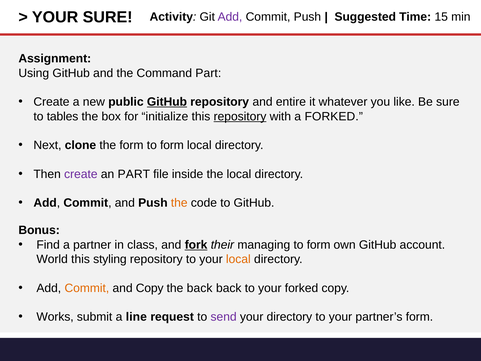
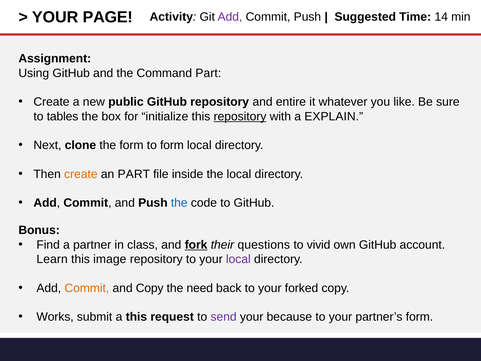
YOUR SURE: SURE -> PAGE
15: 15 -> 14
GitHub at (167, 102) underline: present -> none
a FORKED: FORKED -> EXPLAIN
create at (81, 174) colour: purple -> orange
the at (179, 203) colour: orange -> blue
managing: managing -> questions
form at (319, 245): form -> vivid
World: World -> Learn
styling: styling -> image
local at (238, 259) colour: orange -> purple
the back: back -> need
a line: line -> this
your directory: directory -> because
